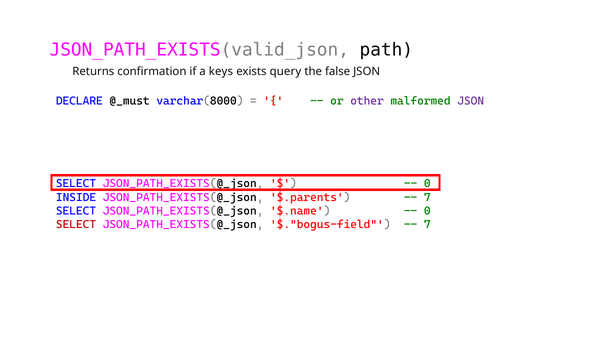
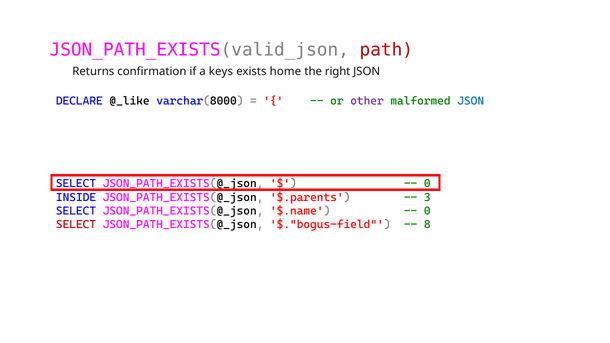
path colour: black -> red
query: query -> home
false: false -> right
@_must: @_must -> @_like
JSON at (471, 101) colour: purple -> blue
7 at (427, 197): 7 -> 3
7 at (427, 225): 7 -> 8
